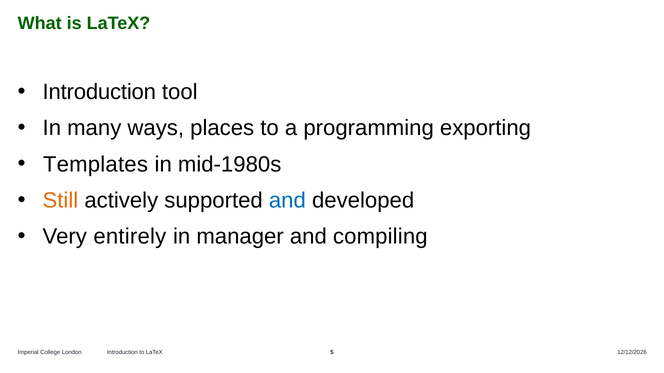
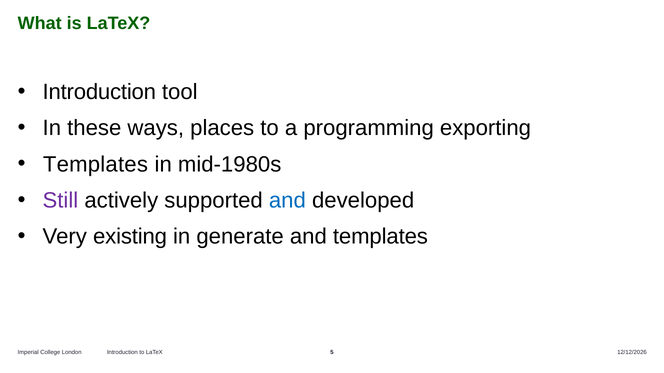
many: many -> these
Still colour: orange -> purple
entirely: entirely -> existing
manager: manager -> generate
and compiling: compiling -> templates
